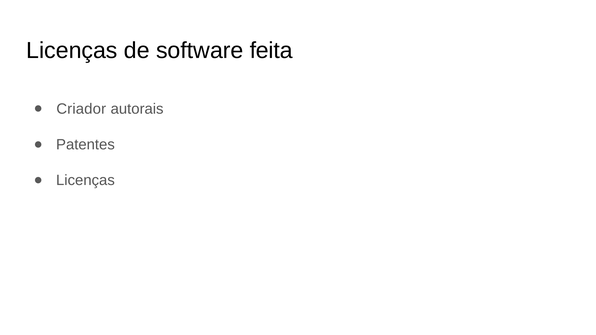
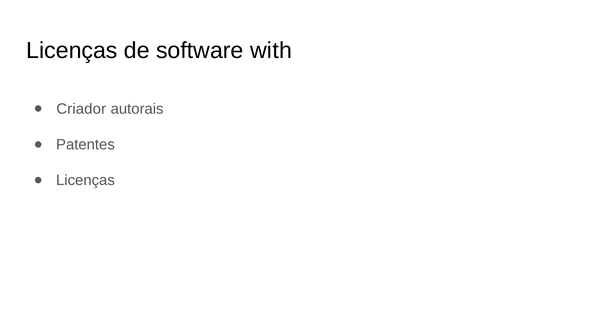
feita: feita -> with
